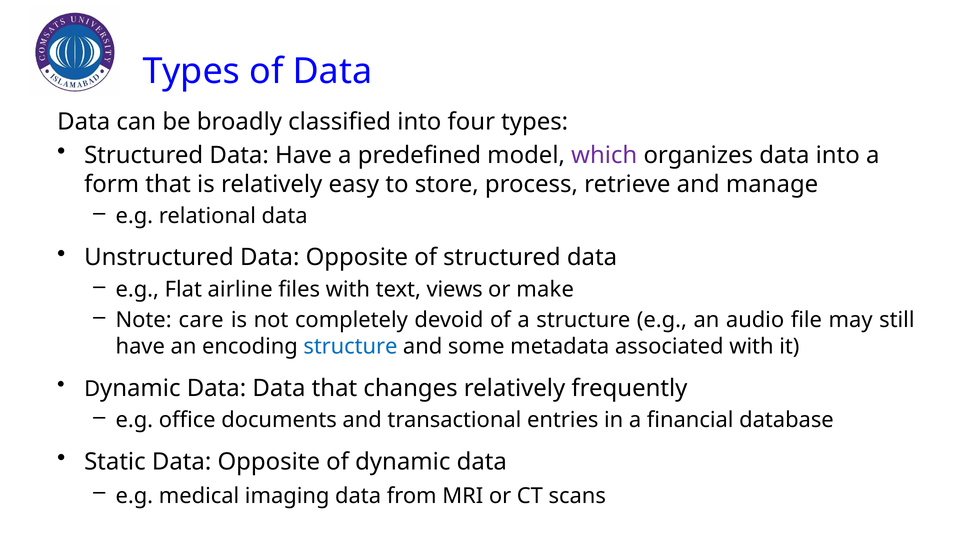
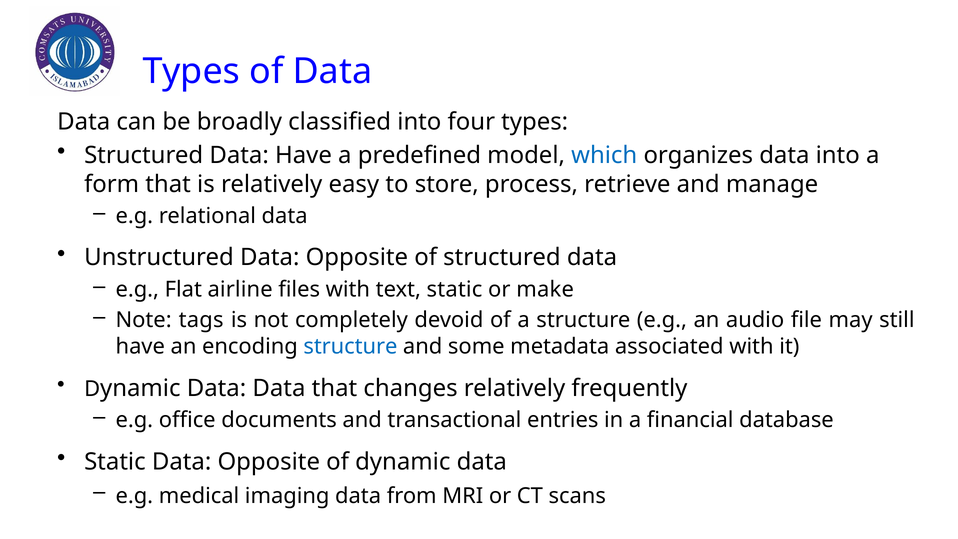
which colour: purple -> blue
text views: views -> static
care: care -> tags
